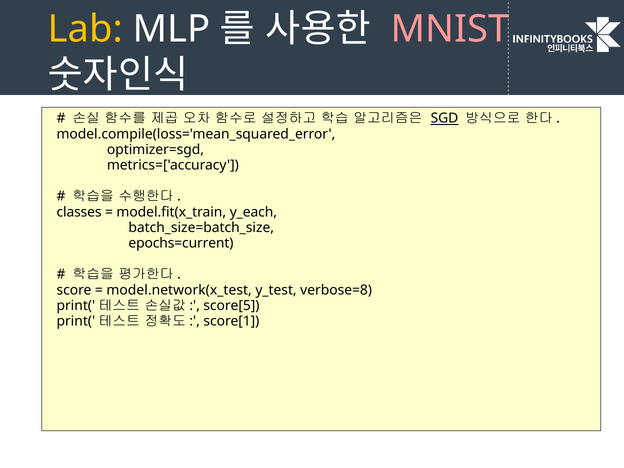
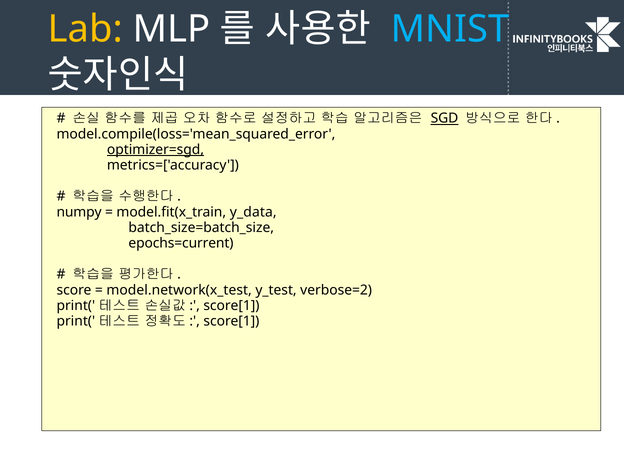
MNIST colour: pink -> light blue
optimizer=sgd underline: none -> present
classes: classes -> numpy
y_each: y_each -> y_data
verbose=8: verbose=8 -> verbose=2
score[5 at (231, 306): score[5 -> score[1
